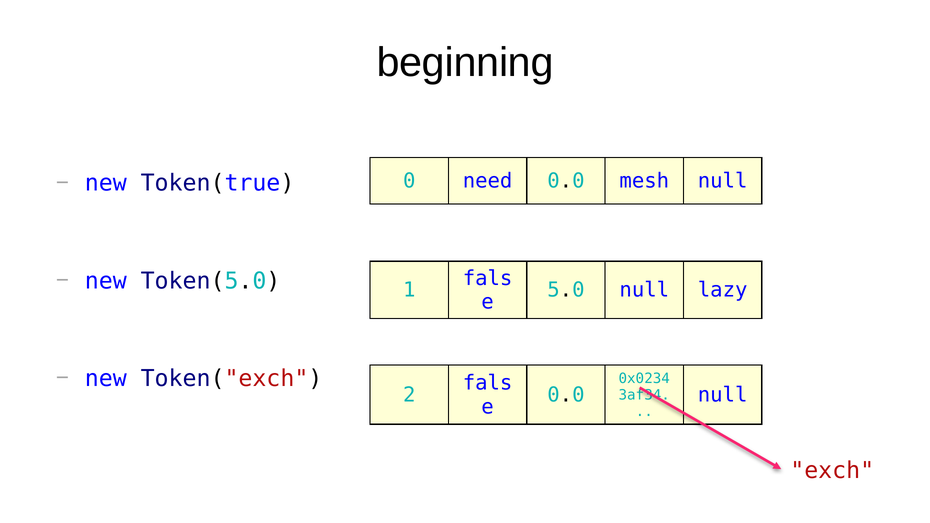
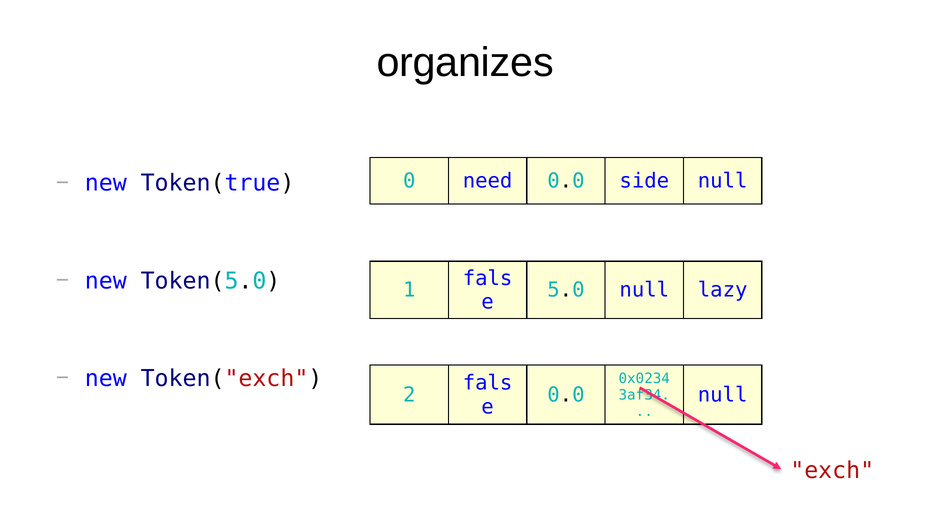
beginning: beginning -> organizes
mesh: mesh -> side
